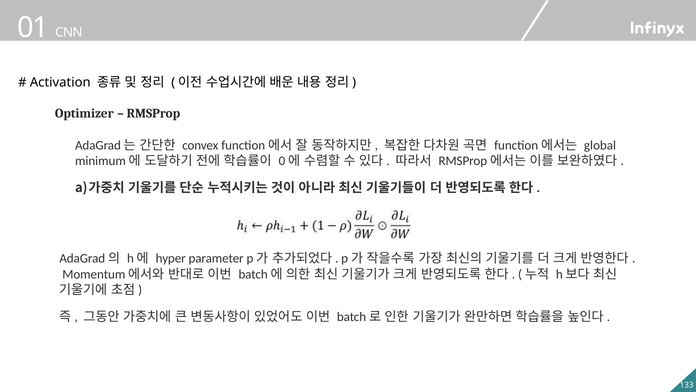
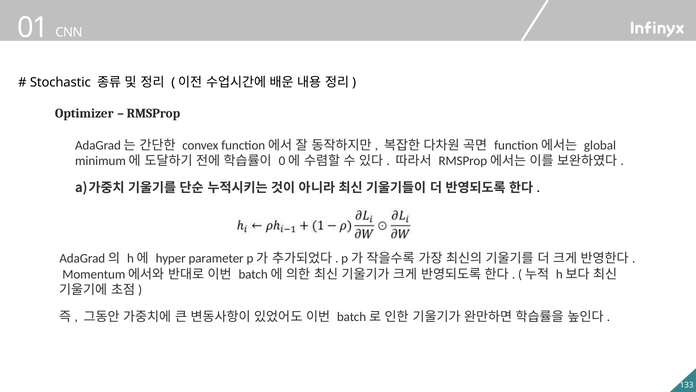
Activation: Activation -> Stochastic
